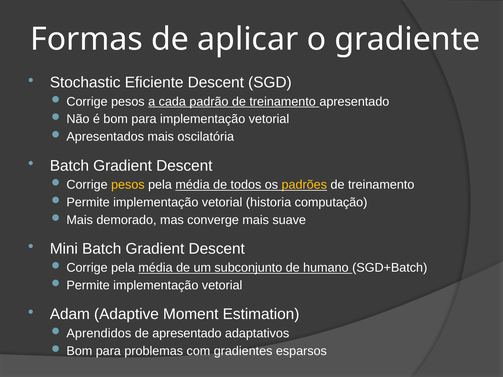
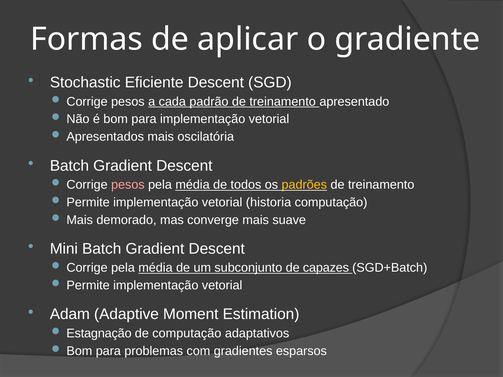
pesos at (128, 185) colour: yellow -> pink
humano: humano -> capazes
Aprendidos: Aprendidos -> Estagnação
de apresentado: apresentado -> computação
